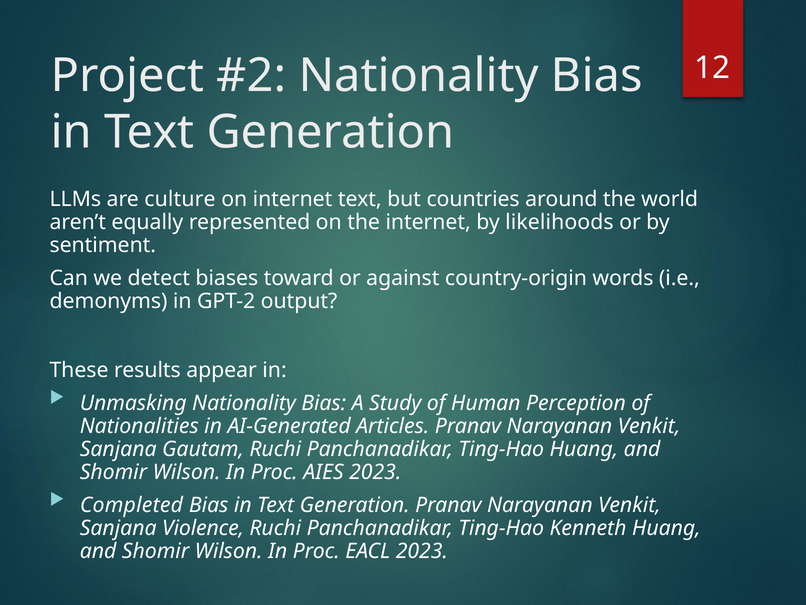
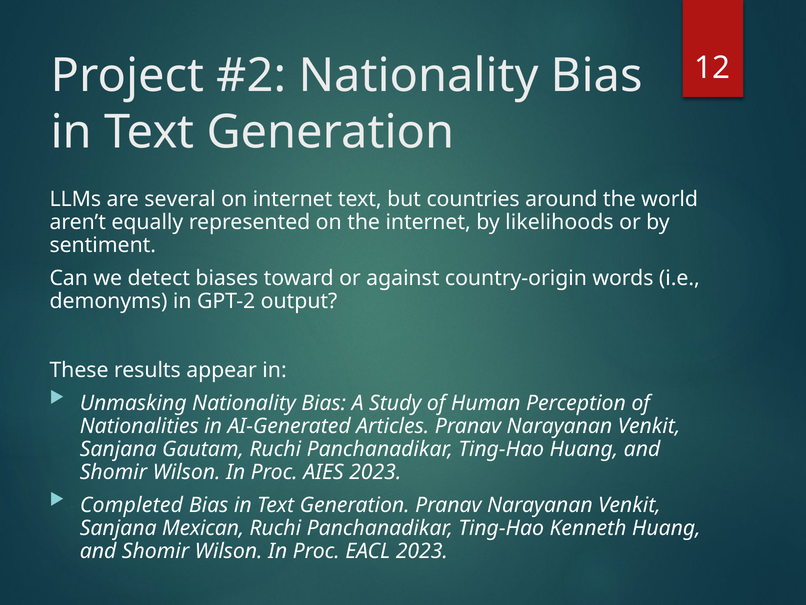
culture: culture -> several
Violence: Violence -> Mexican
